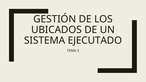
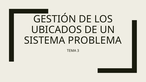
EJECUTADO: EJECUTADO -> PROBLEMA
